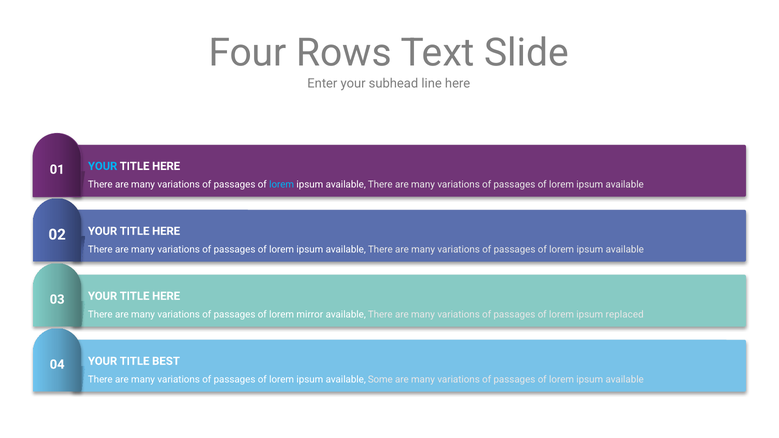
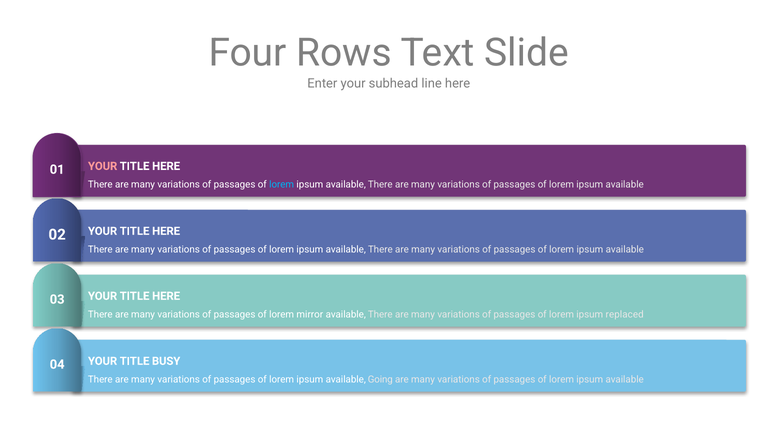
YOUR at (103, 166) colour: light blue -> pink
BEST: BEST -> BUSY
Some: Some -> Going
